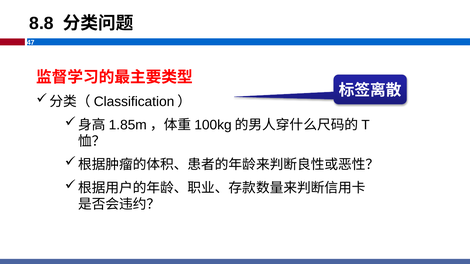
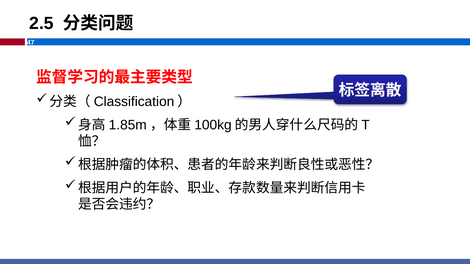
8.8: 8.8 -> 2.5
